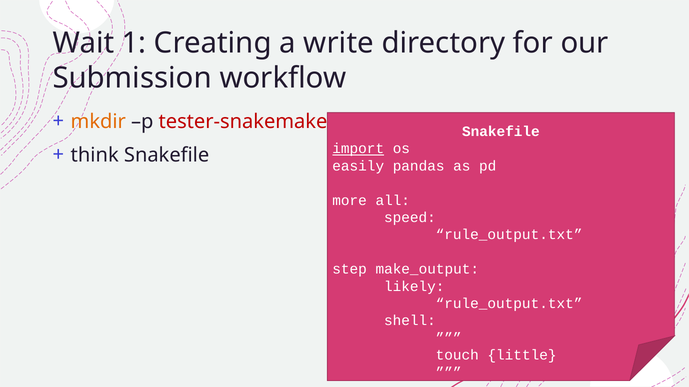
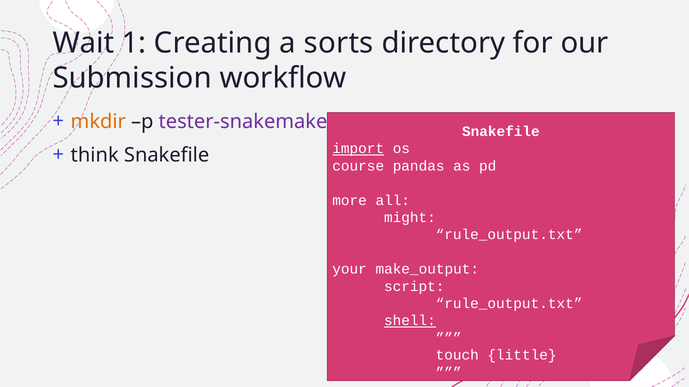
write: write -> sorts
tester-snakemake colour: red -> purple
easily: easily -> course
speed: speed -> might
step: step -> your
likely: likely -> script
shell underline: none -> present
